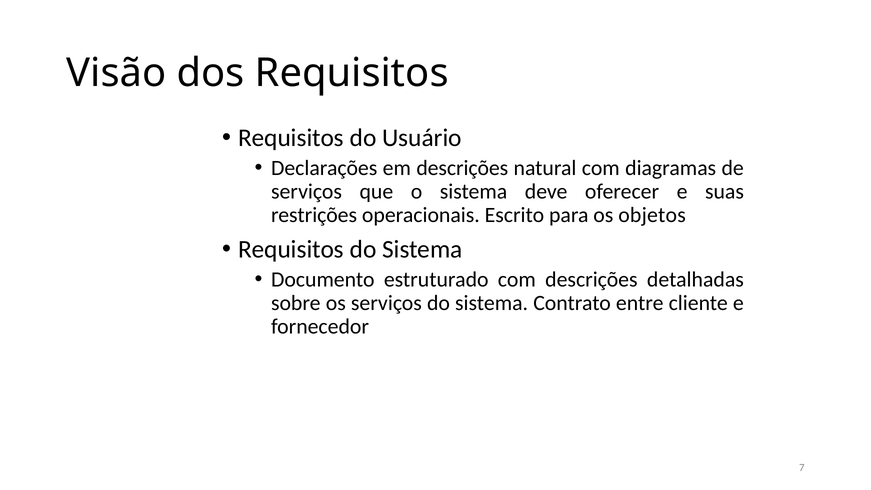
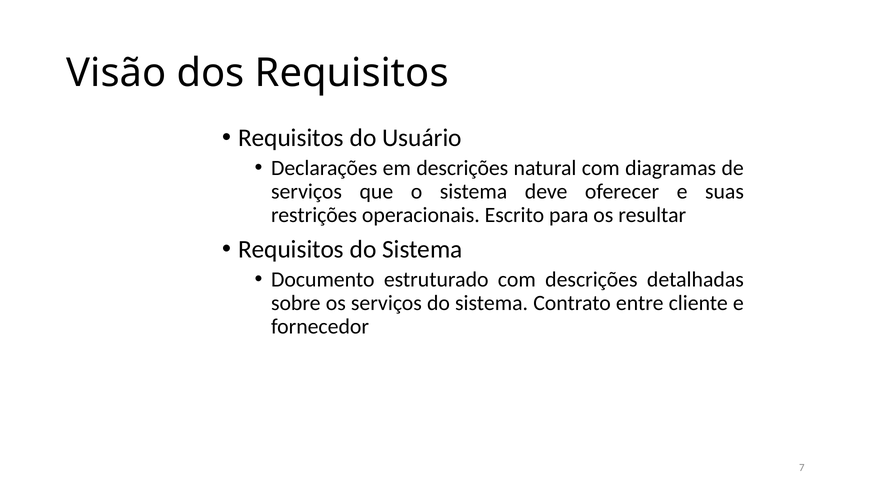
objetos: objetos -> resultar
